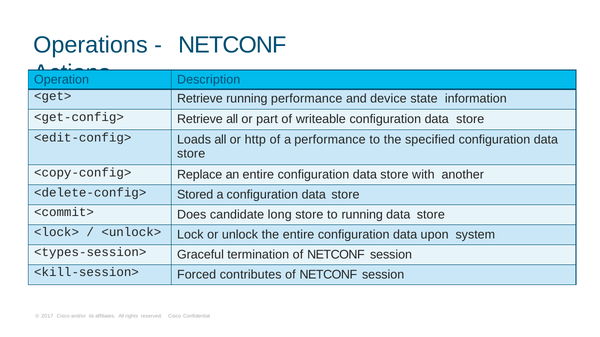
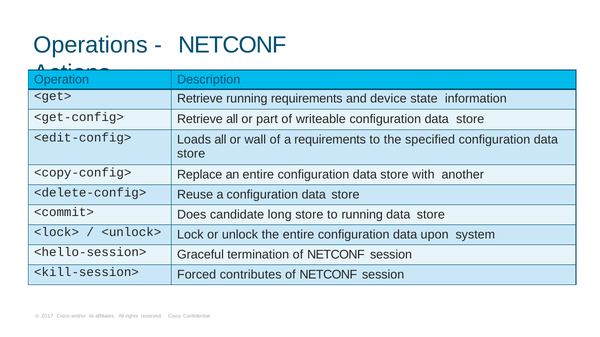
running performance: performance -> requirements
http: http -> wall
a performance: performance -> requirements
Stored: Stored -> Reuse
<types-session>: <types-session> -> <hello-session>
